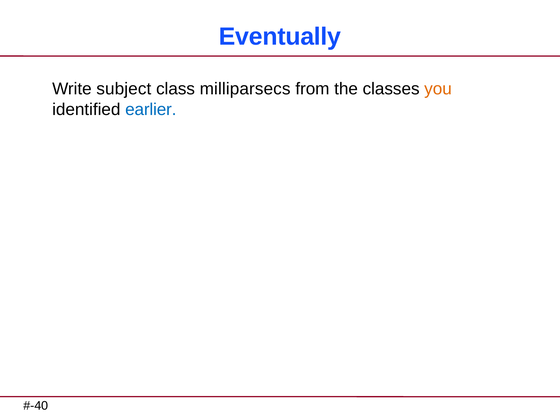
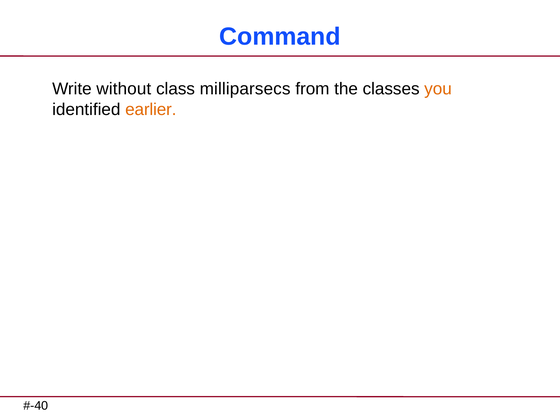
Eventually: Eventually -> Command
subject: subject -> without
earlier colour: blue -> orange
